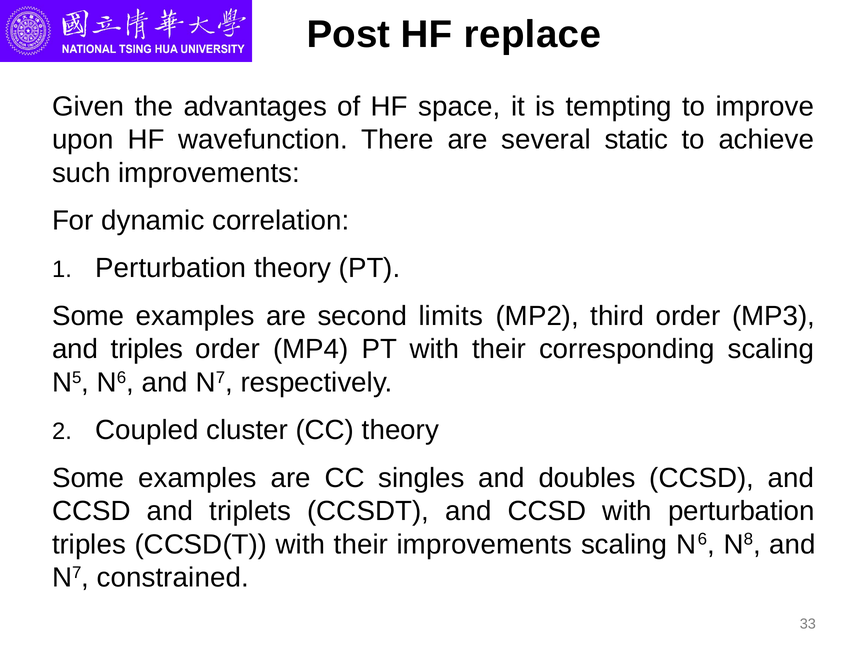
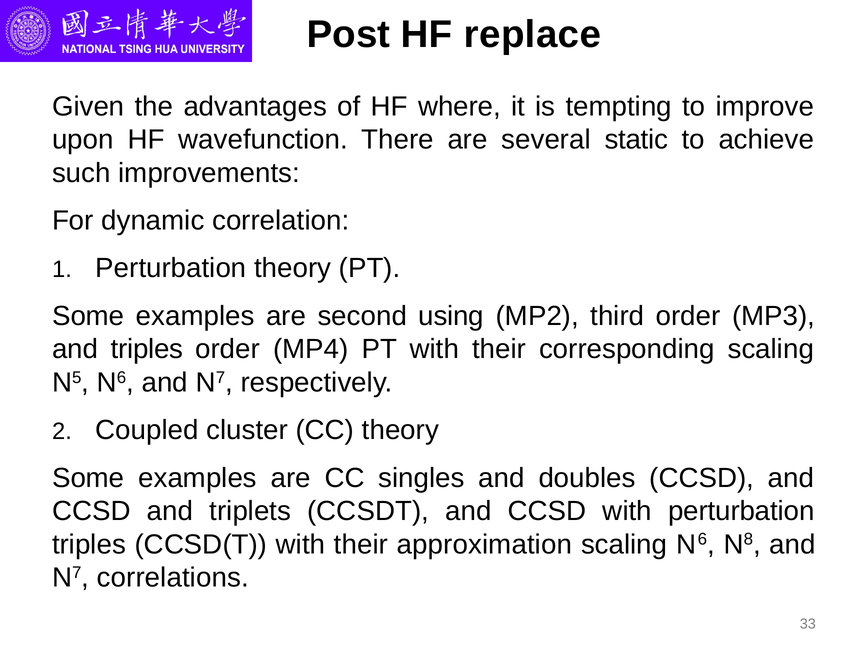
space: space -> where
limits: limits -> using
their improvements: improvements -> approximation
constrained: constrained -> correlations
